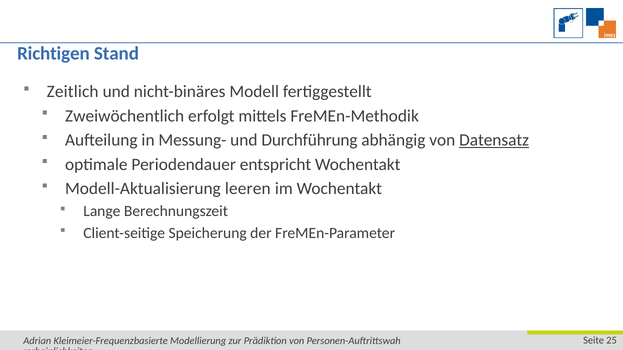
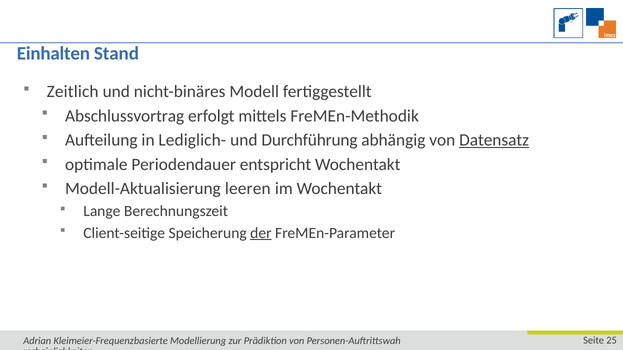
Richtigen: Richtigen -> Einhalten
Zweiwöchentlich: Zweiwöchentlich -> Abschlussvortrag
Messung-: Messung- -> Lediglich-
der underline: none -> present
